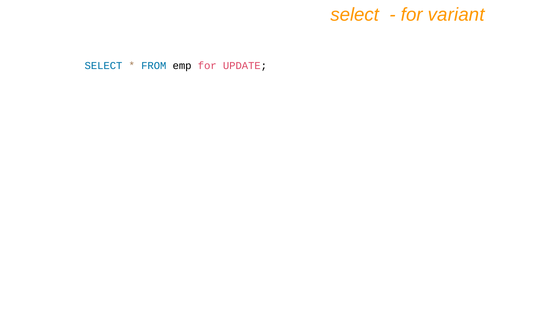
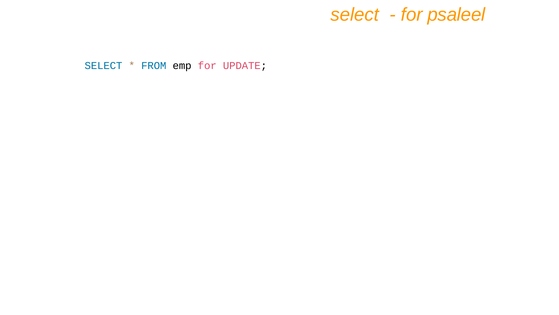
variant: variant -> psaleel
